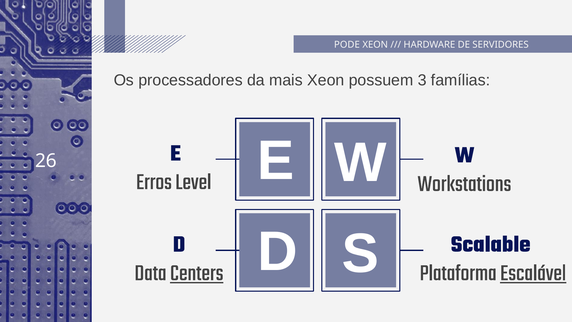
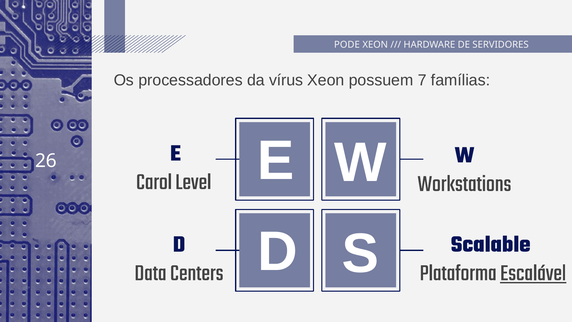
mais: mais -> vírus
3: 3 -> 7
Erros: Erros -> Carol
Centers underline: present -> none
